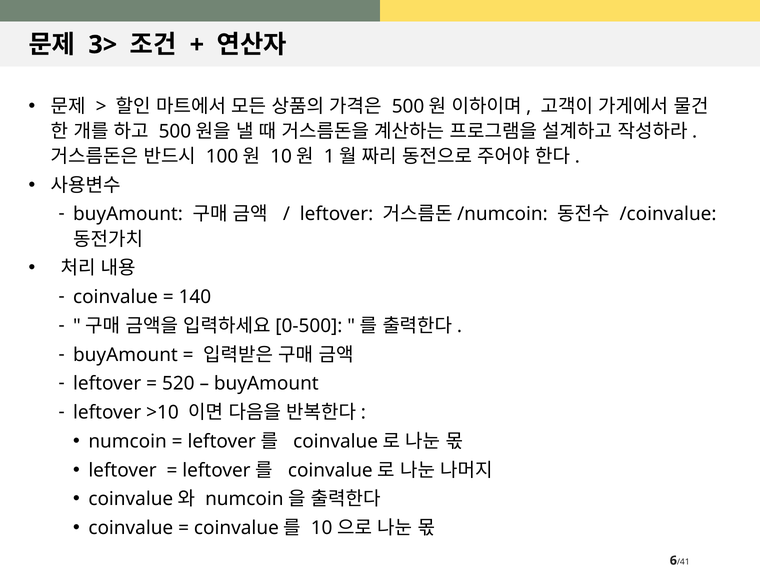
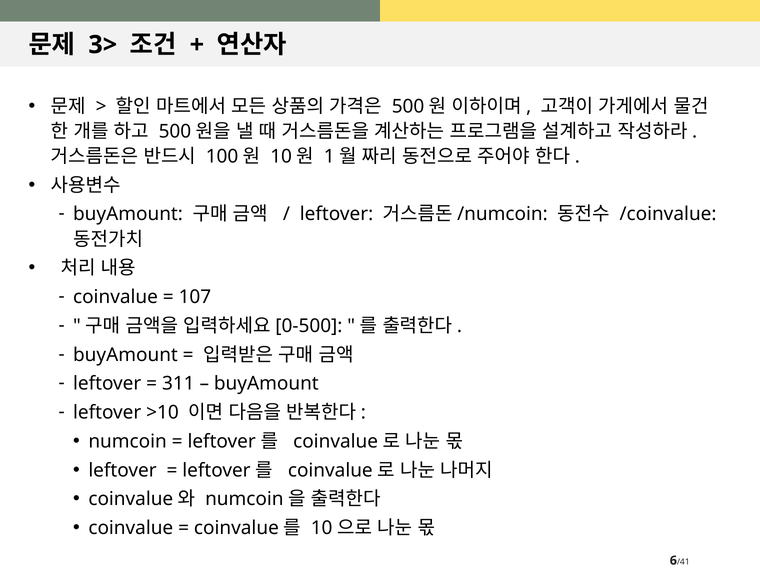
140: 140 -> 107
520: 520 -> 311
